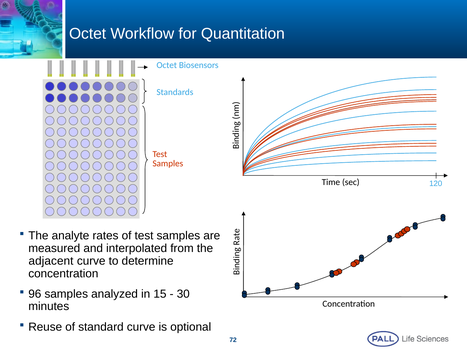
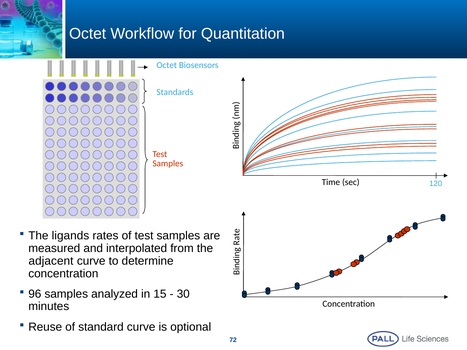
analyte: analyte -> ligands
